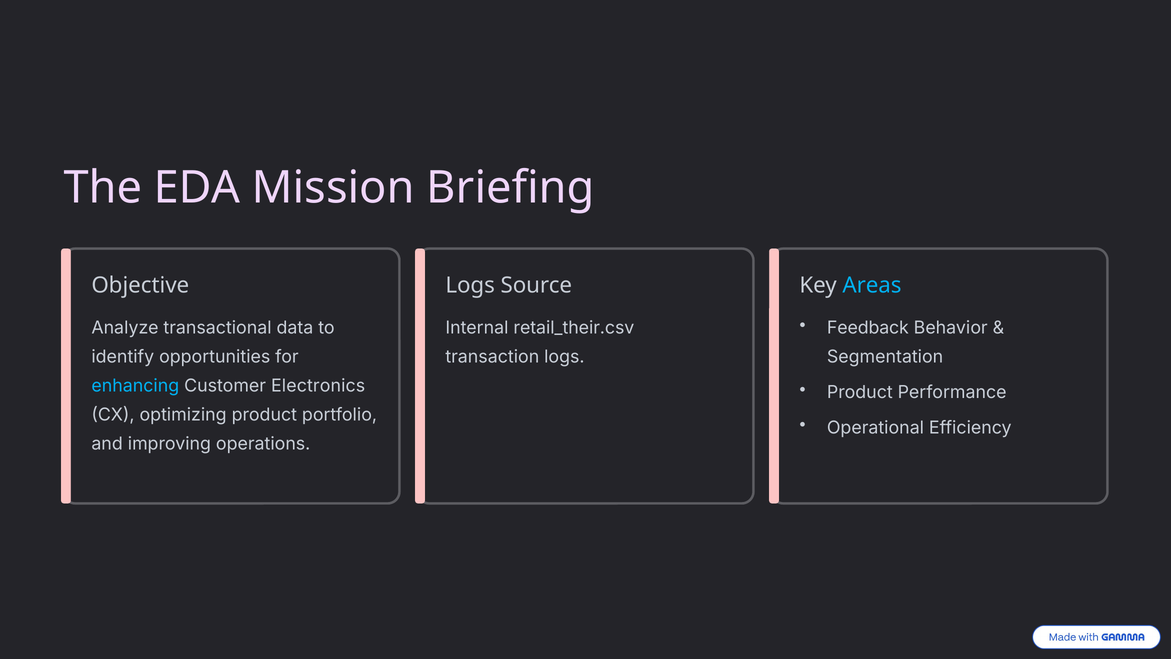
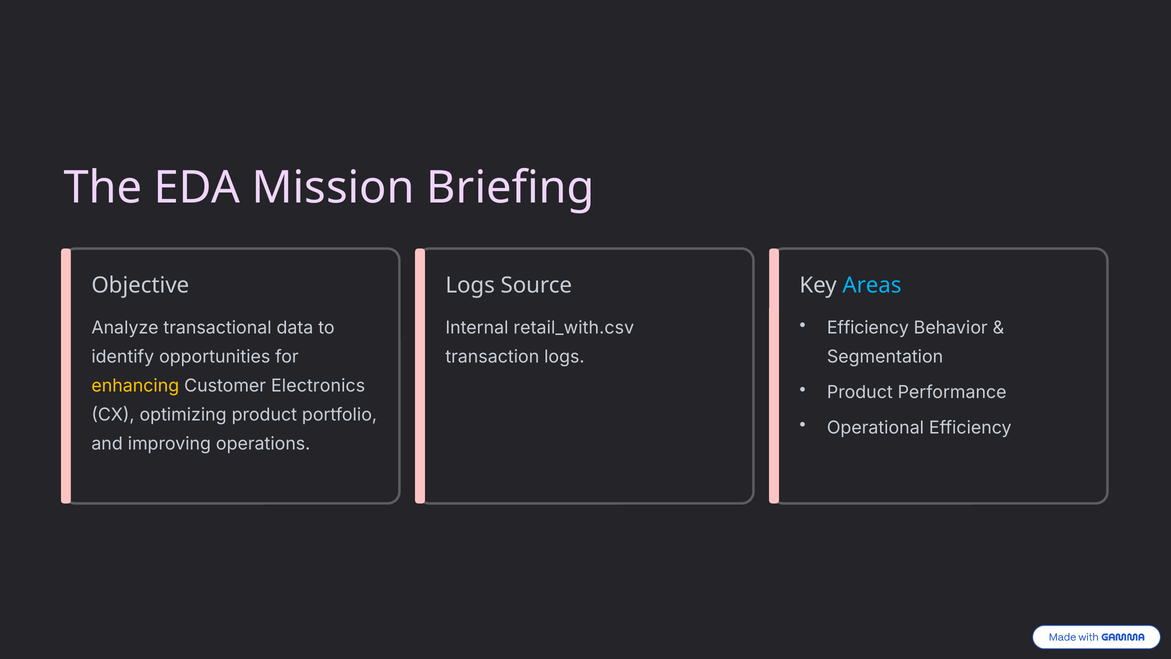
Feedback at (868, 328): Feedback -> Efficiency
retail_their.csv: retail_their.csv -> retail_with.csv
enhancing colour: light blue -> yellow
